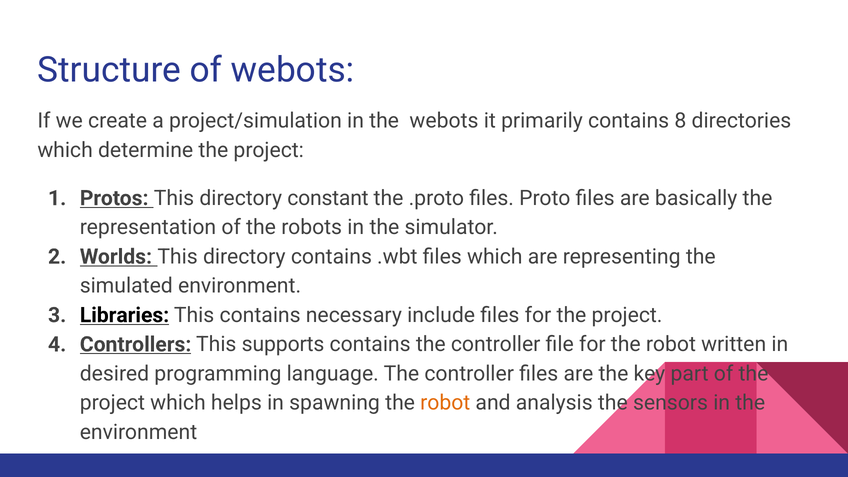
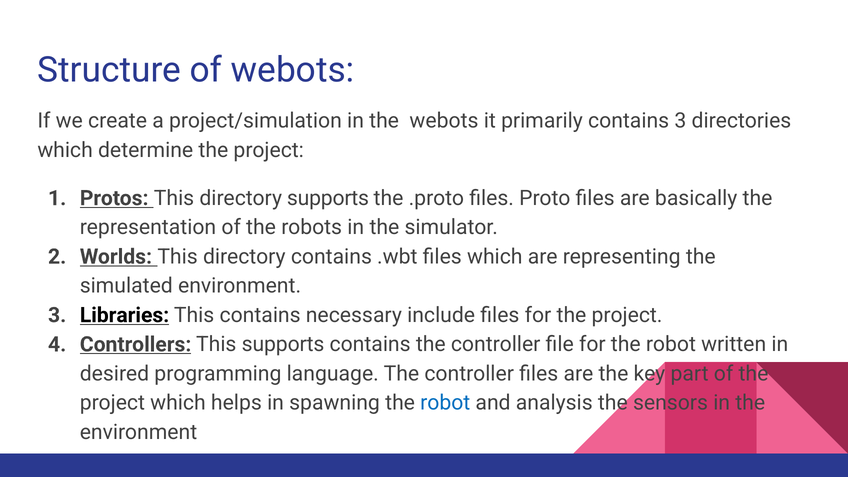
contains 8: 8 -> 3
directory constant: constant -> supports
robot at (445, 403) colour: orange -> blue
